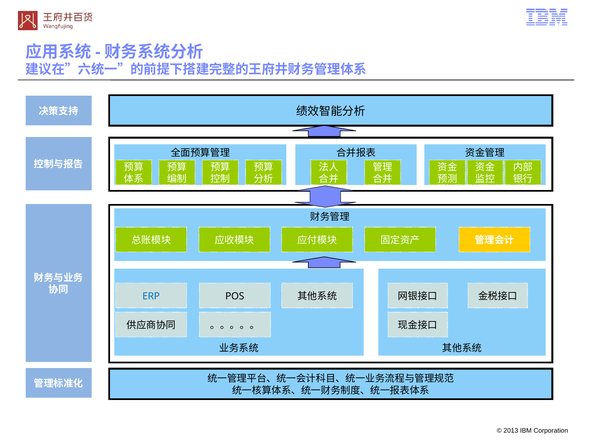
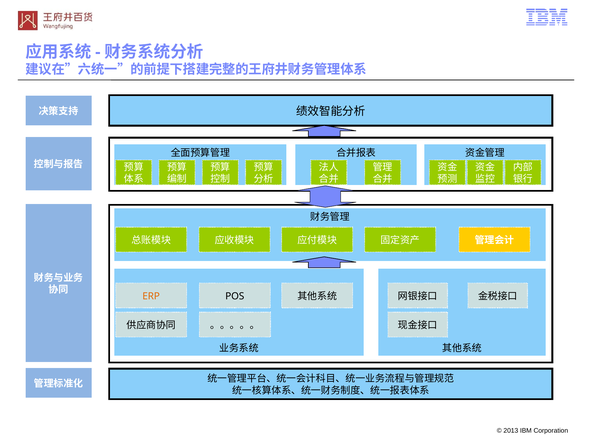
ERP colour: blue -> orange
